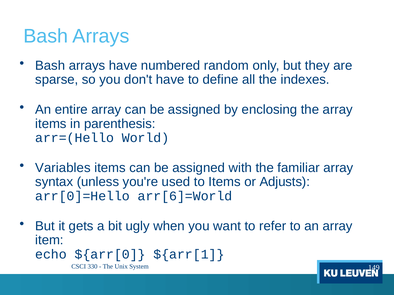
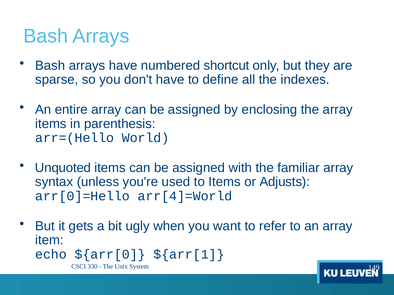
random: random -> shortcut
Variables: Variables -> Unquoted
arr[6]=World: arr[6]=World -> arr[4]=World
